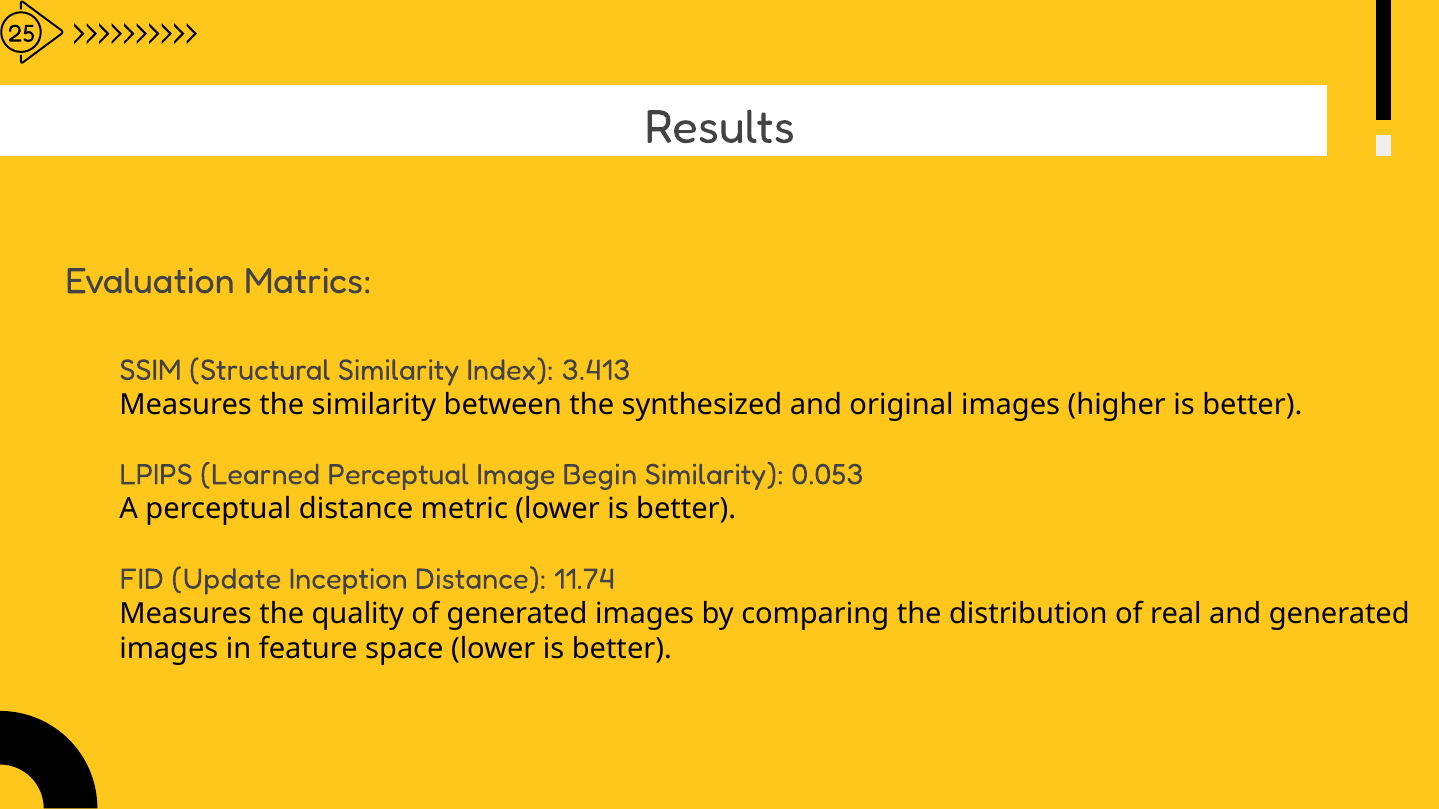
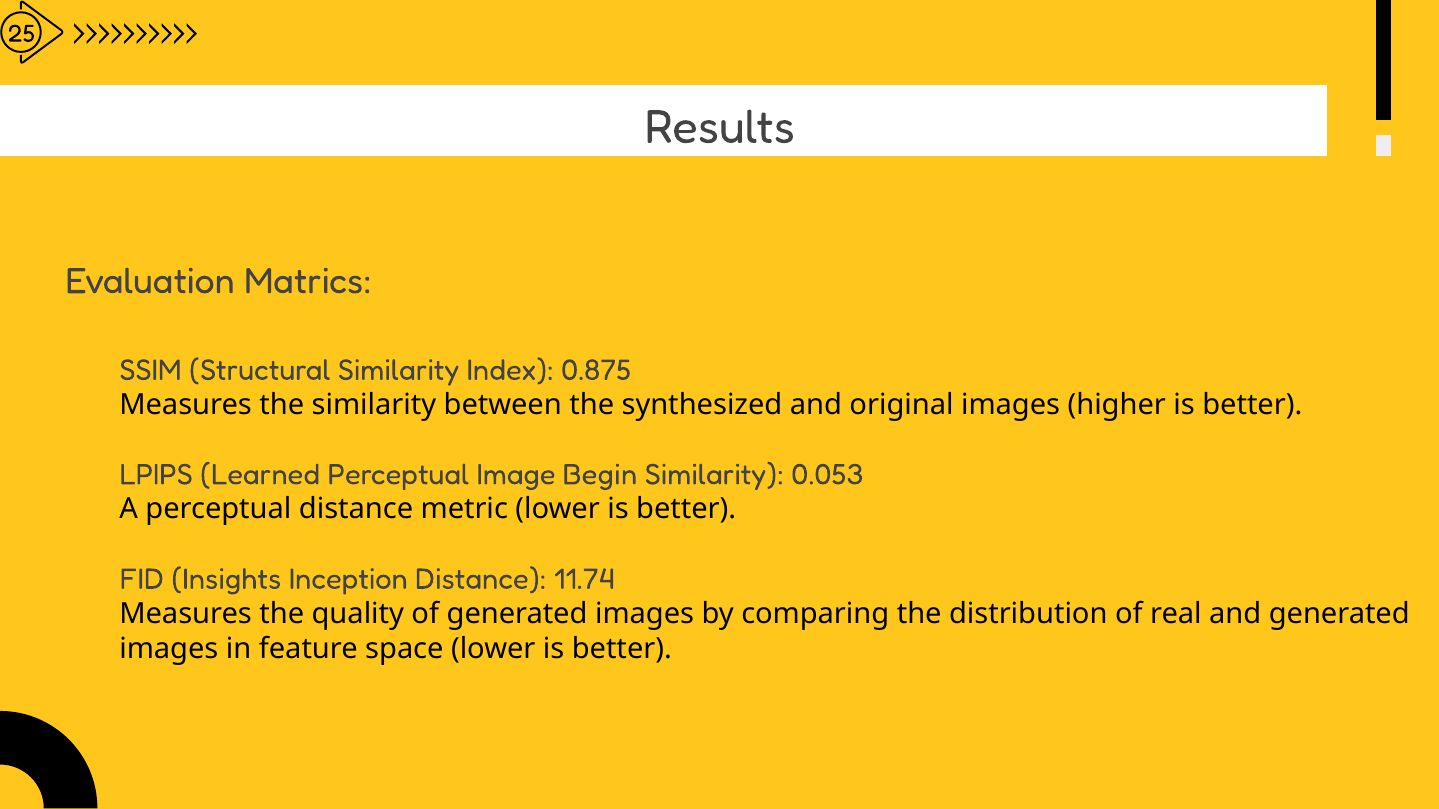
3.413: 3.413 -> 0.875
Update: Update -> Insights
